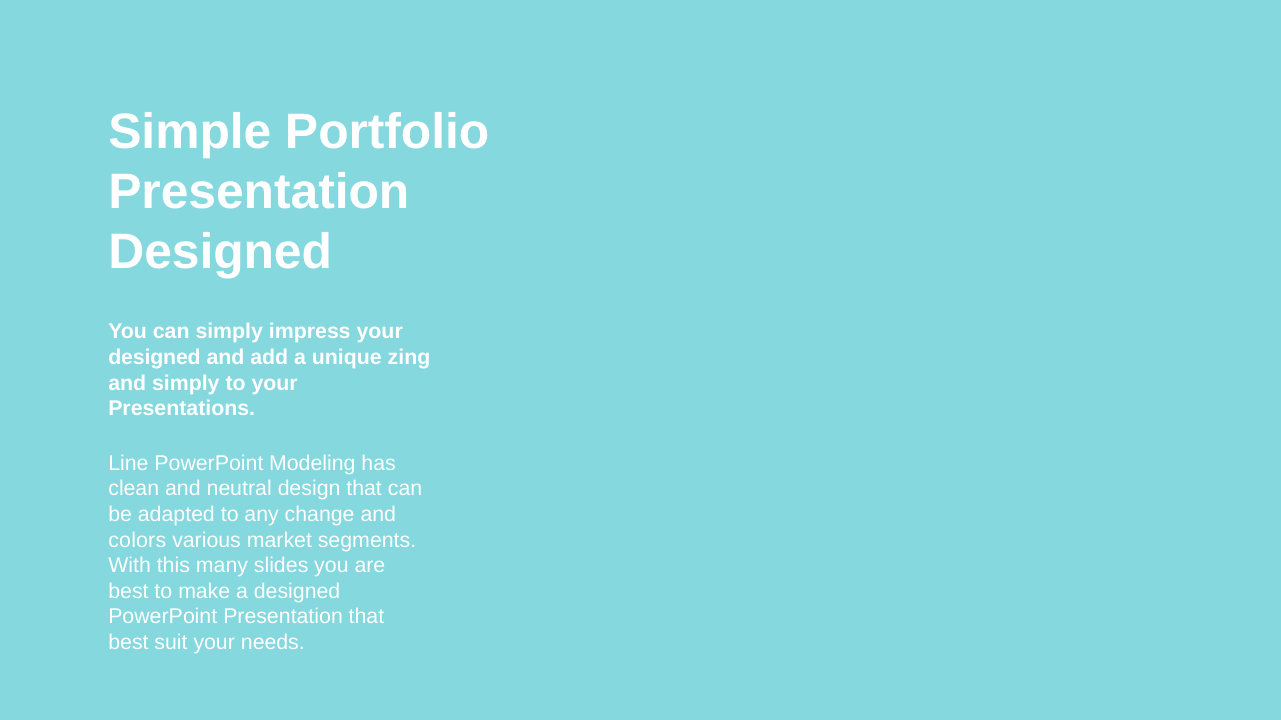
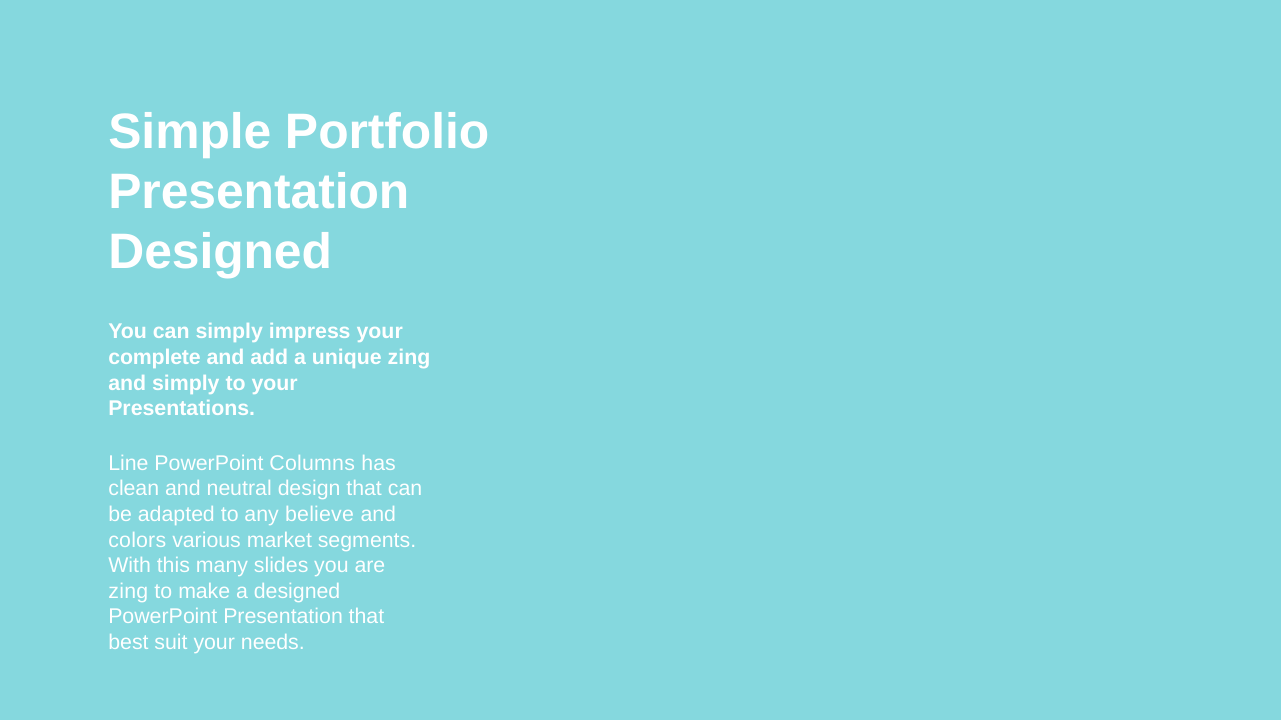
designed at (155, 358): designed -> complete
Modeling: Modeling -> Columns
change: change -> believe
best at (128, 592): best -> zing
